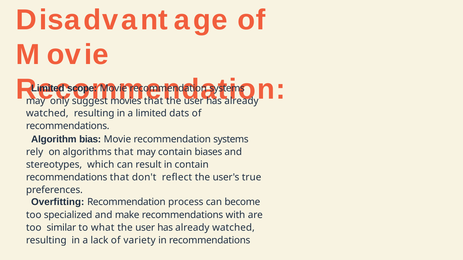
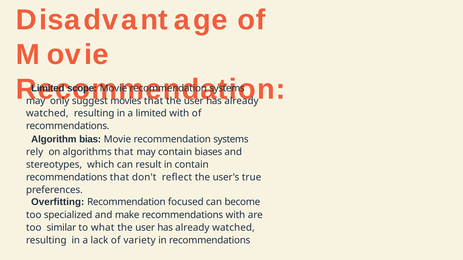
limited dats: dats -> with
process: process -> focused
